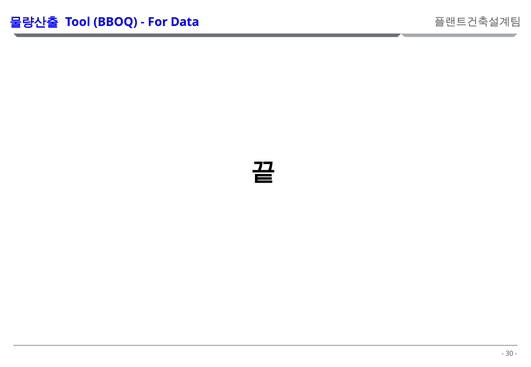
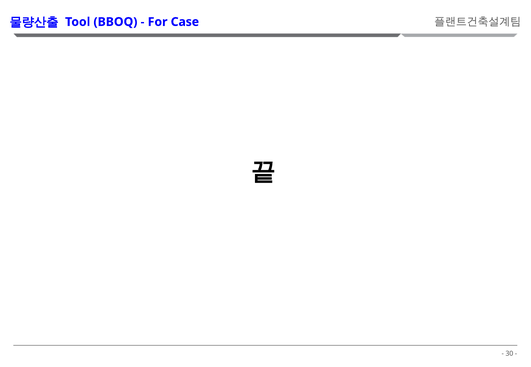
Data: Data -> Case
